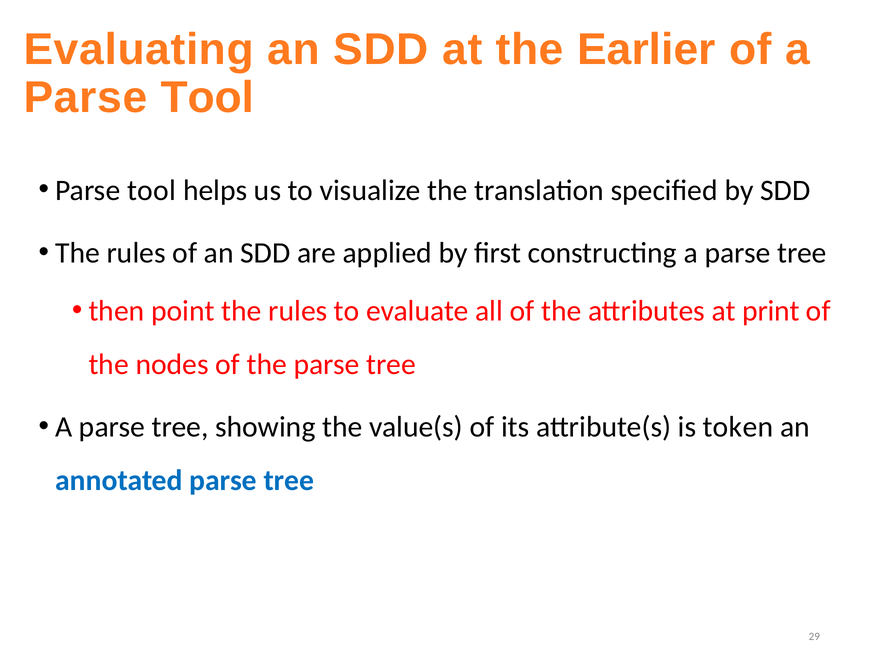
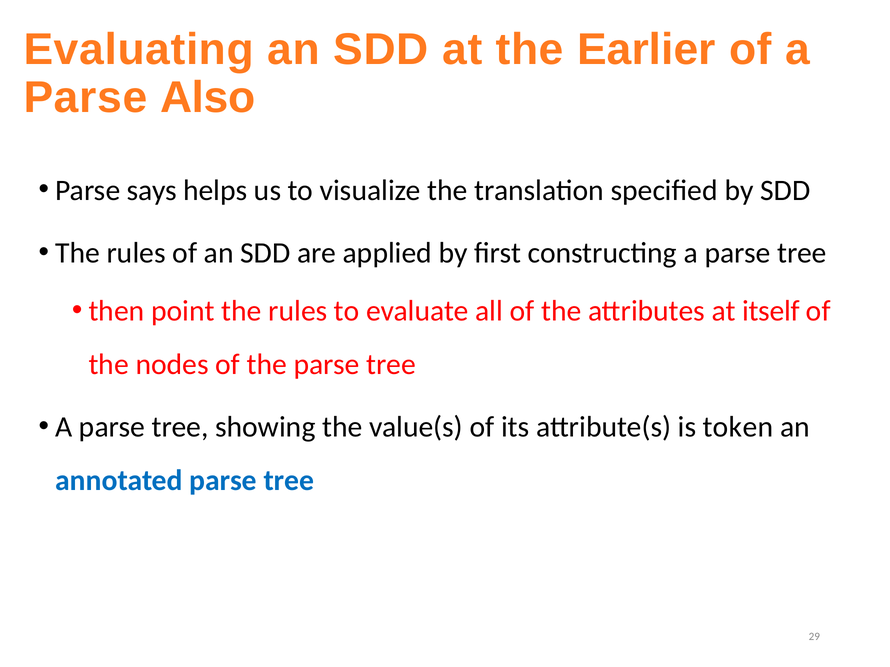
Tool at (208, 98): Tool -> Also
tool at (152, 190): tool -> says
print: print -> itself
